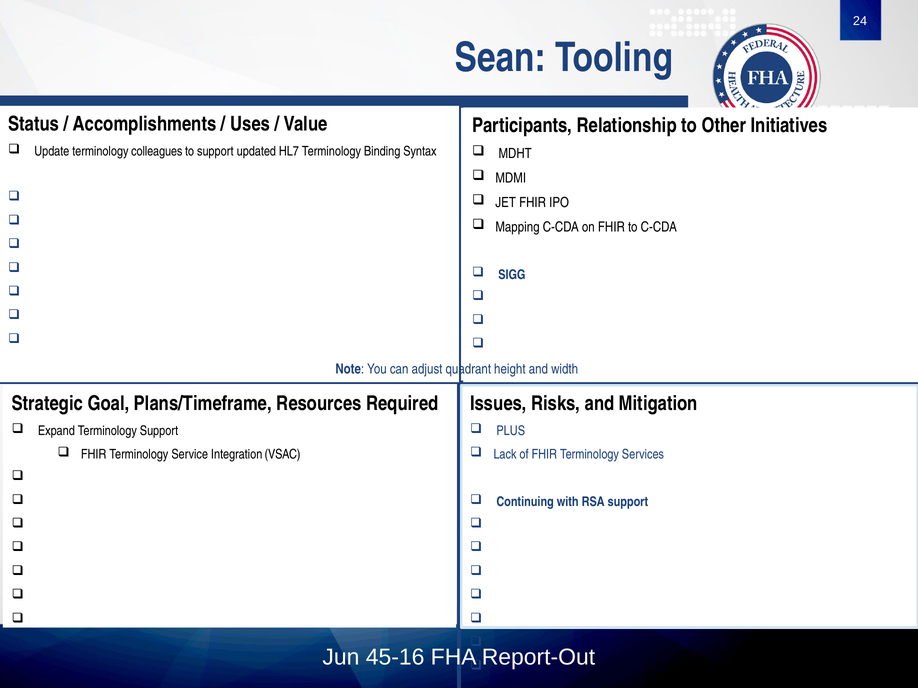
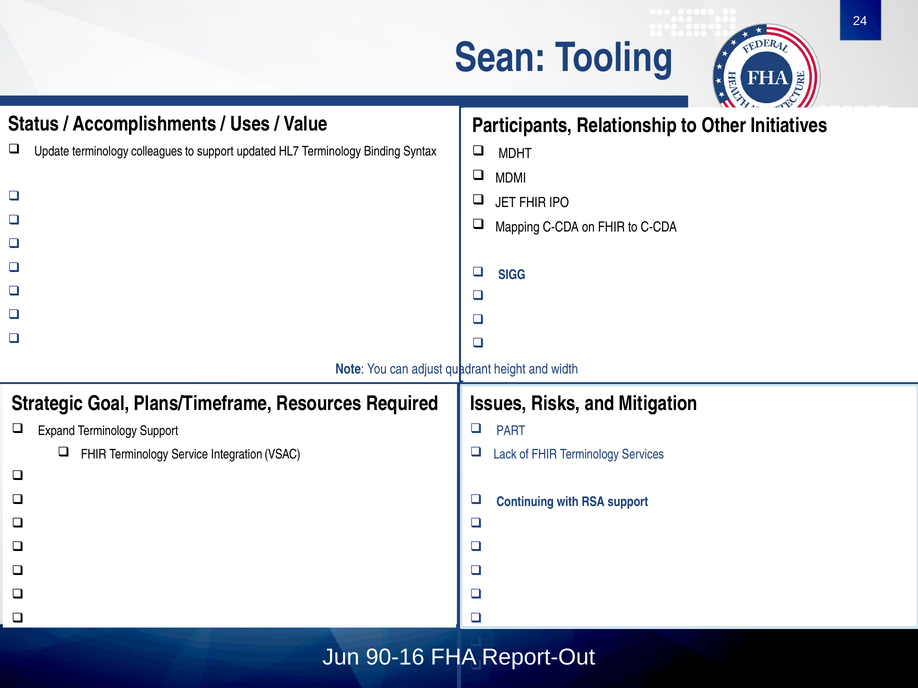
PLUS: PLUS -> PART
45-16: 45-16 -> 90-16
